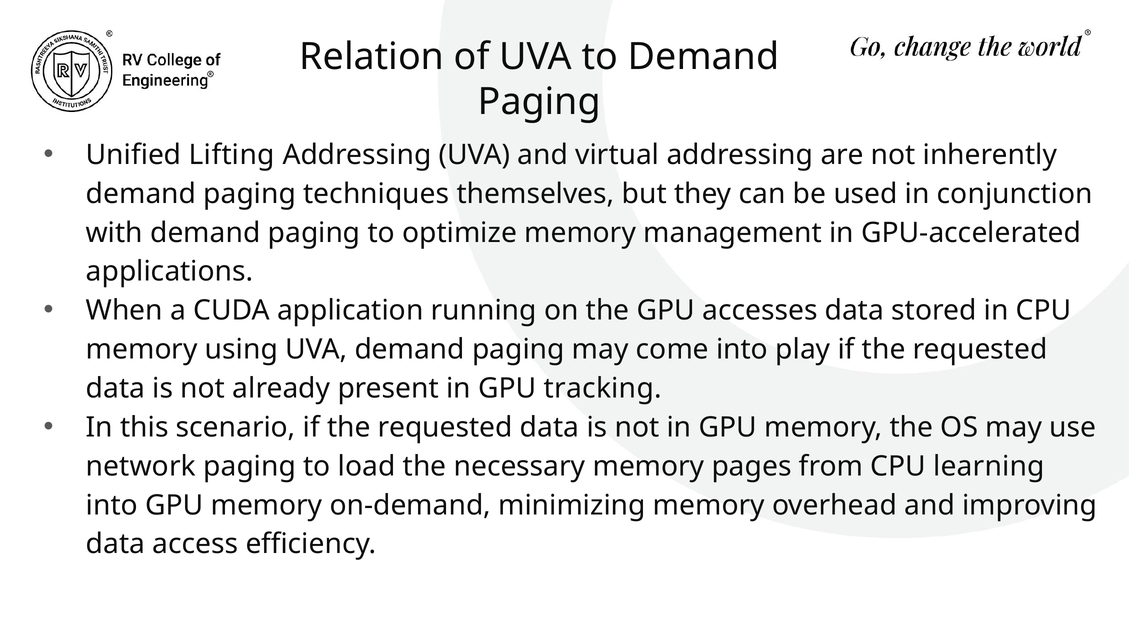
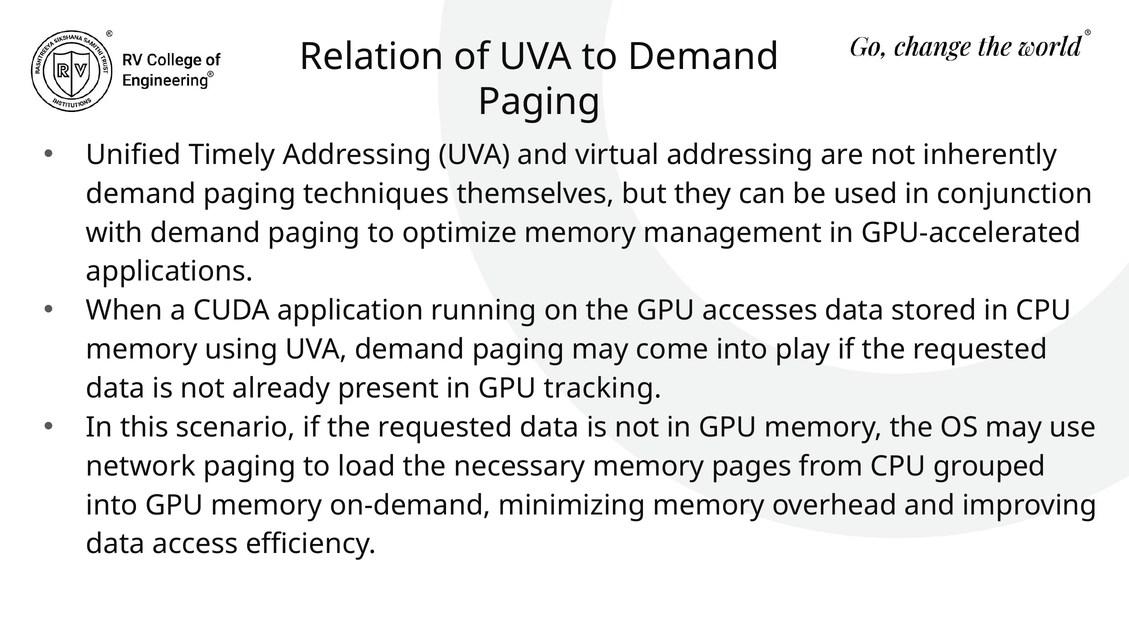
Lifting: Lifting -> Timely
learning: learning -> grouped
